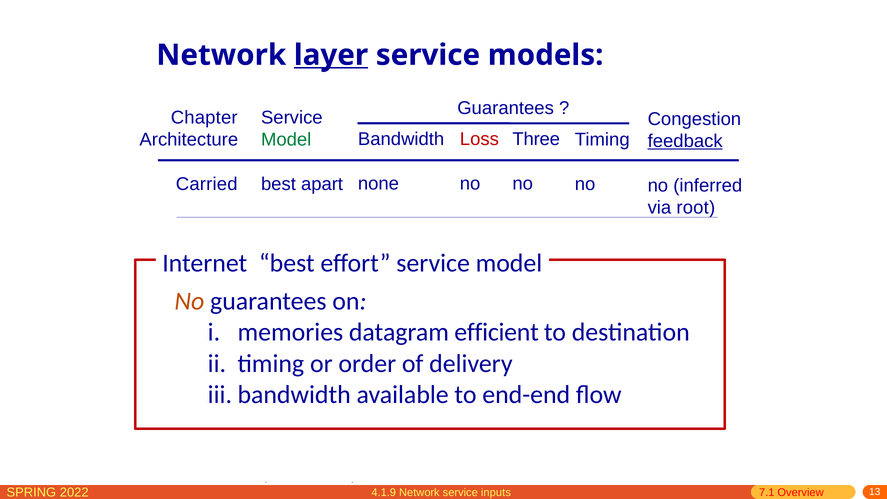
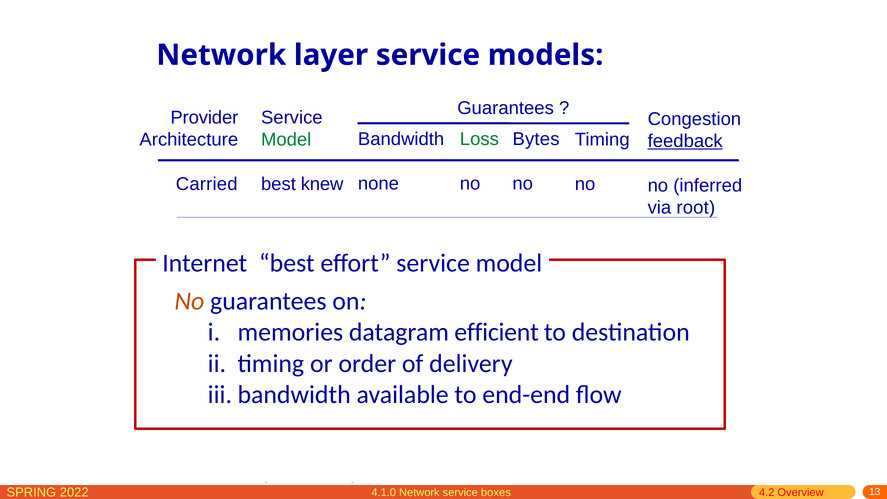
layer underline: present -> none
Chapter: Chapter -> Provider
Loss colour: red -> green
Three: Three -> Bytes
apart: apart -> knew
4.1.9: 4.1.9 -> 4.1.0
inputs: inputs -> boxes
7.1: 7.1 -> 4.2
